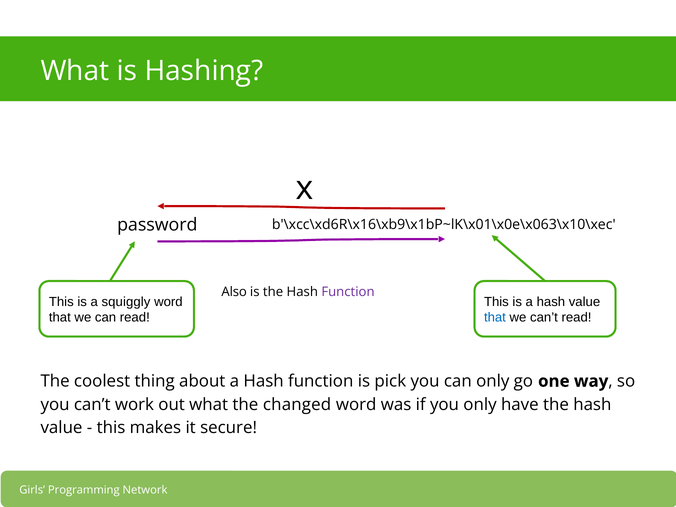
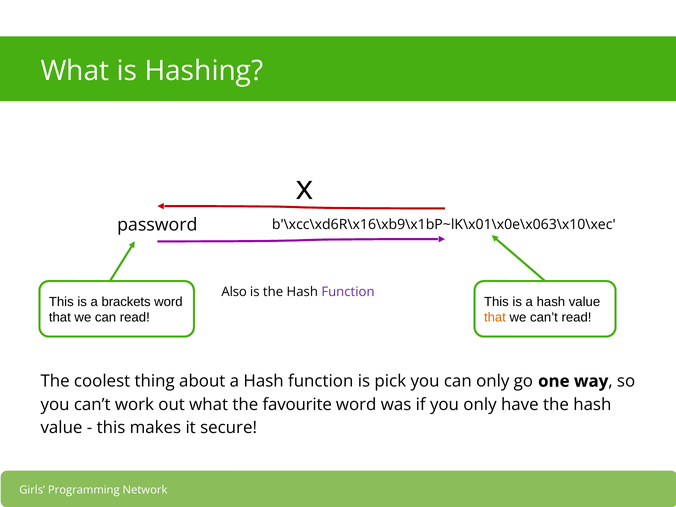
squiggly: squiggly -> brackets
that at (495, 318) colour: blue -> orange
changed: changed -> favourite
